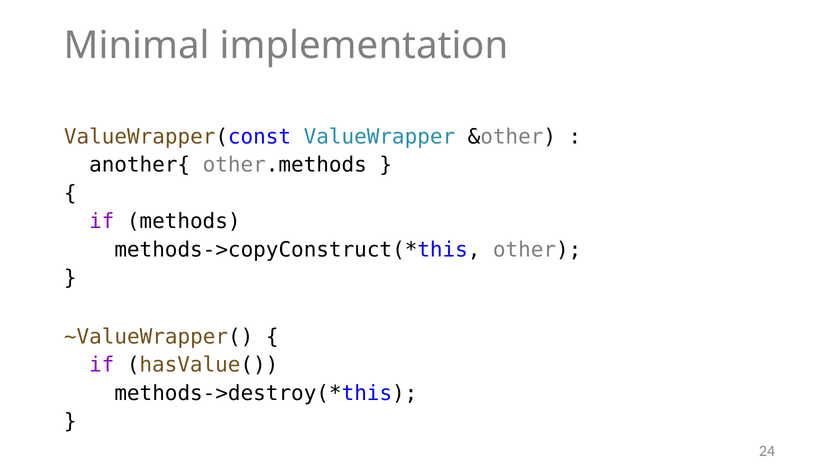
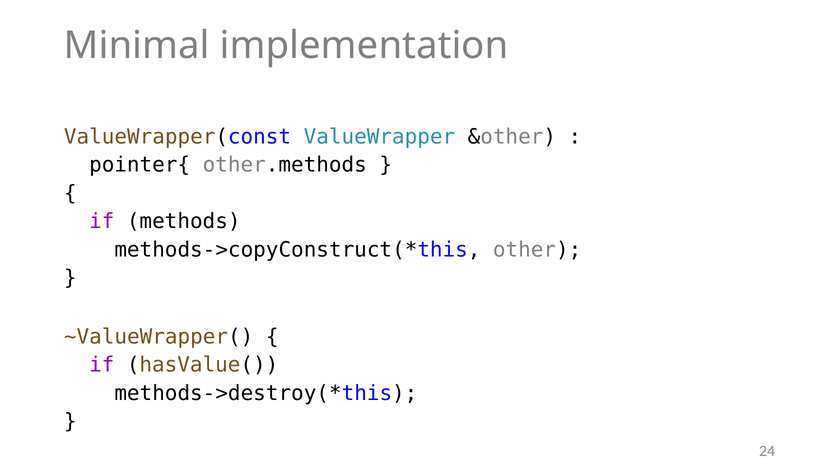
another{: another{ -> pointer{
